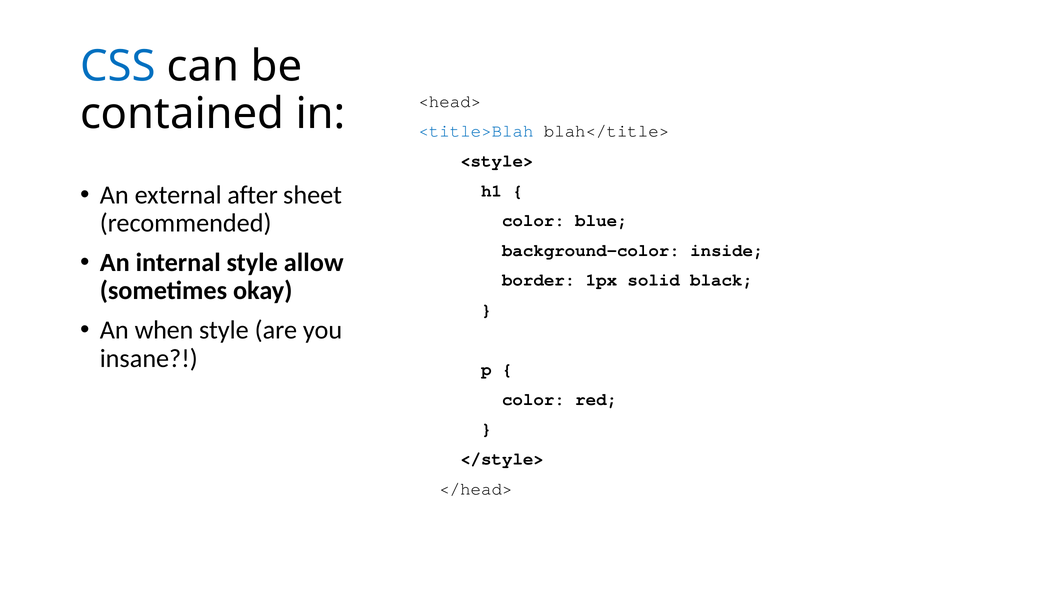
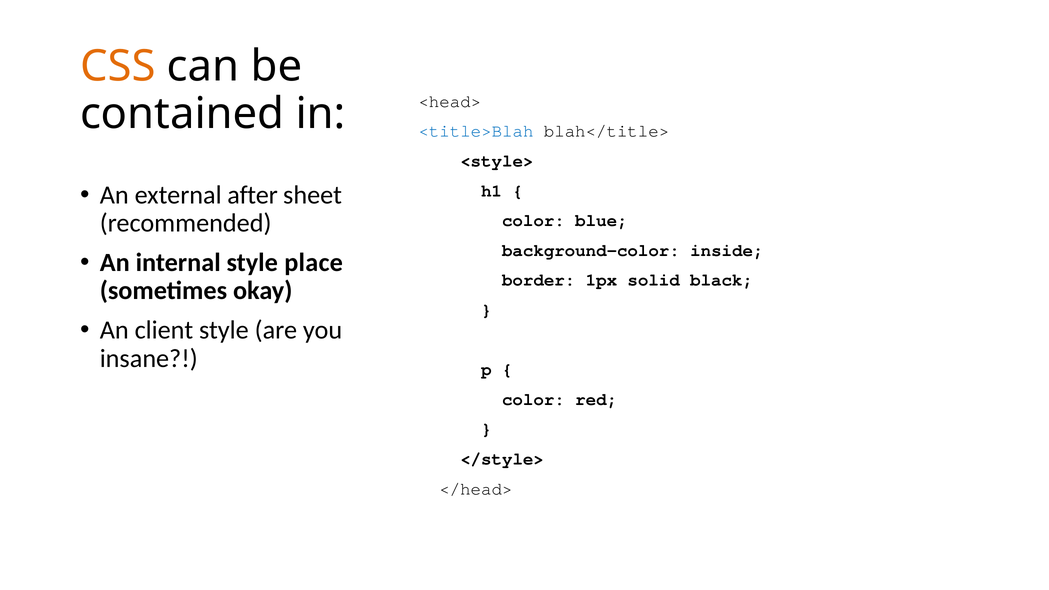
CSS colour: blue -> orange
allow: allow -> place
when: when -> client
